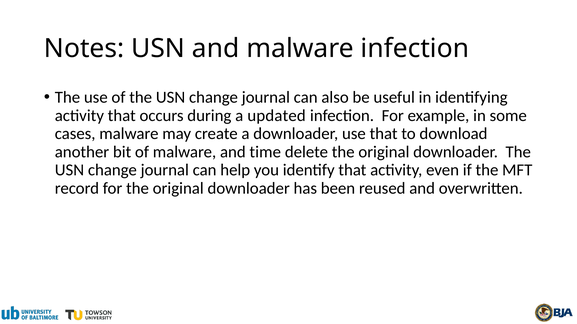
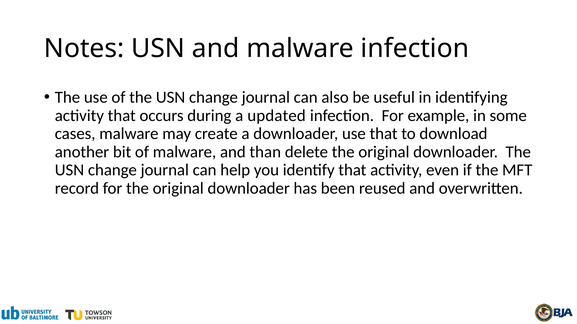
time: time -> than
